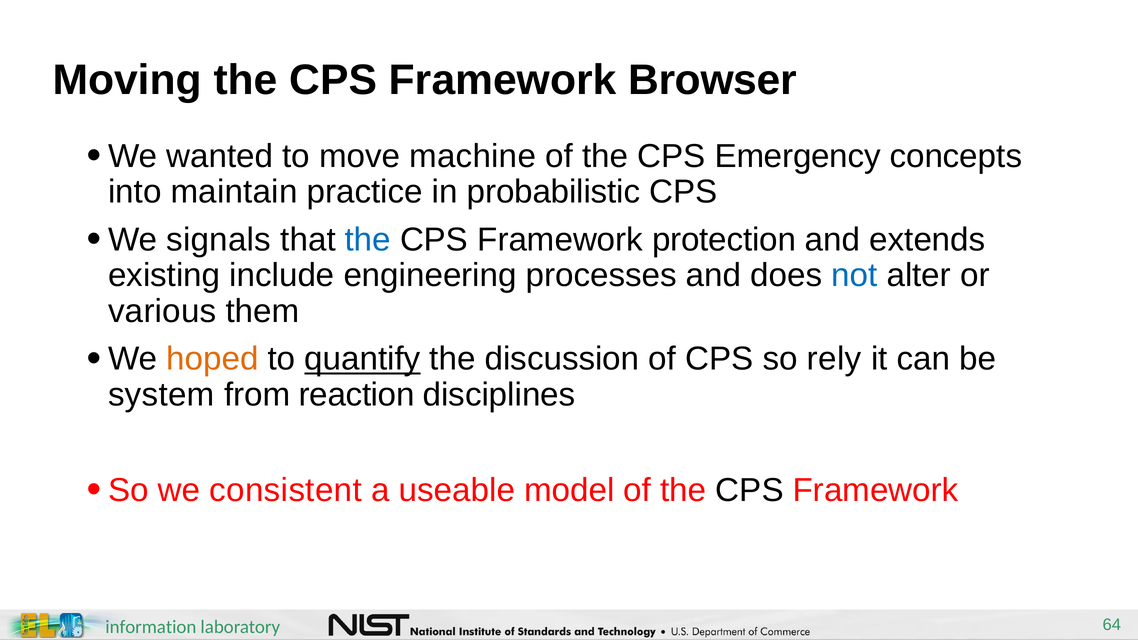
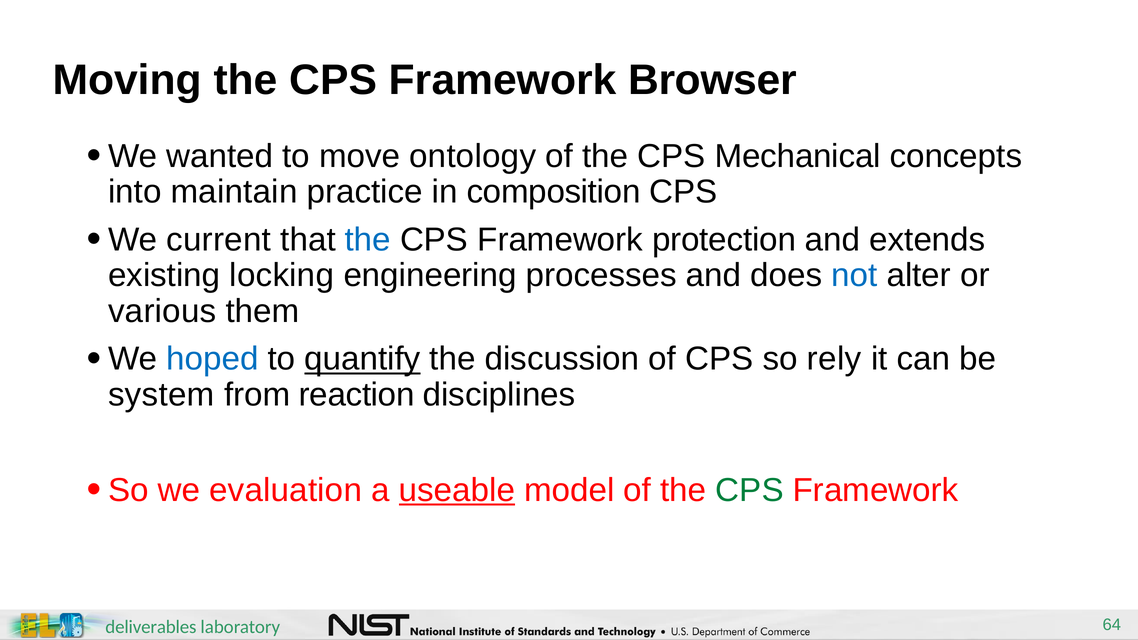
machine: machine -> ontology
Emergency: Emergency -> Mechanical
probabilistic: probabilistic -> composition
signals: signals -> current
include: include -> locking
hoped colour: orange -> blue
consistent: consistent -> evaluation
useable underline: none -> present
CPS at (750, 490) colour: black -> green
information: information -> deliverables
